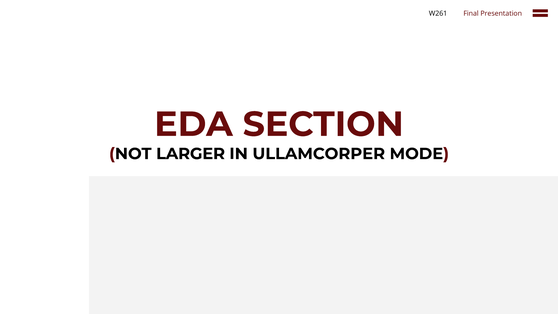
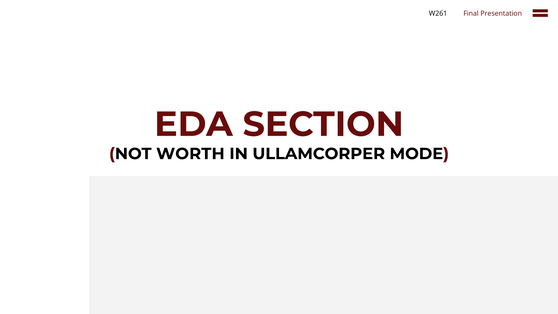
LARGER: LARGER -> WORTH
